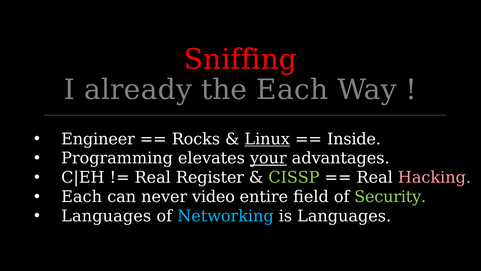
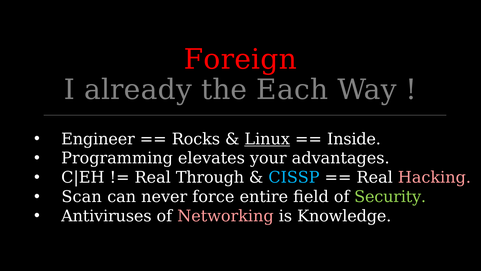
Sniffing: Sniffing -> Foreign
your underline: present -> none
Register: Register -> Through
CISSP colour: light green -> light blue
Each at (82, 197): Each -> Scan
video: video -> force
Languages at (106, 216): Languages -> Antiviruses
Networking colour: light blue -> pink
is Languages: Languages -> Knowledge
